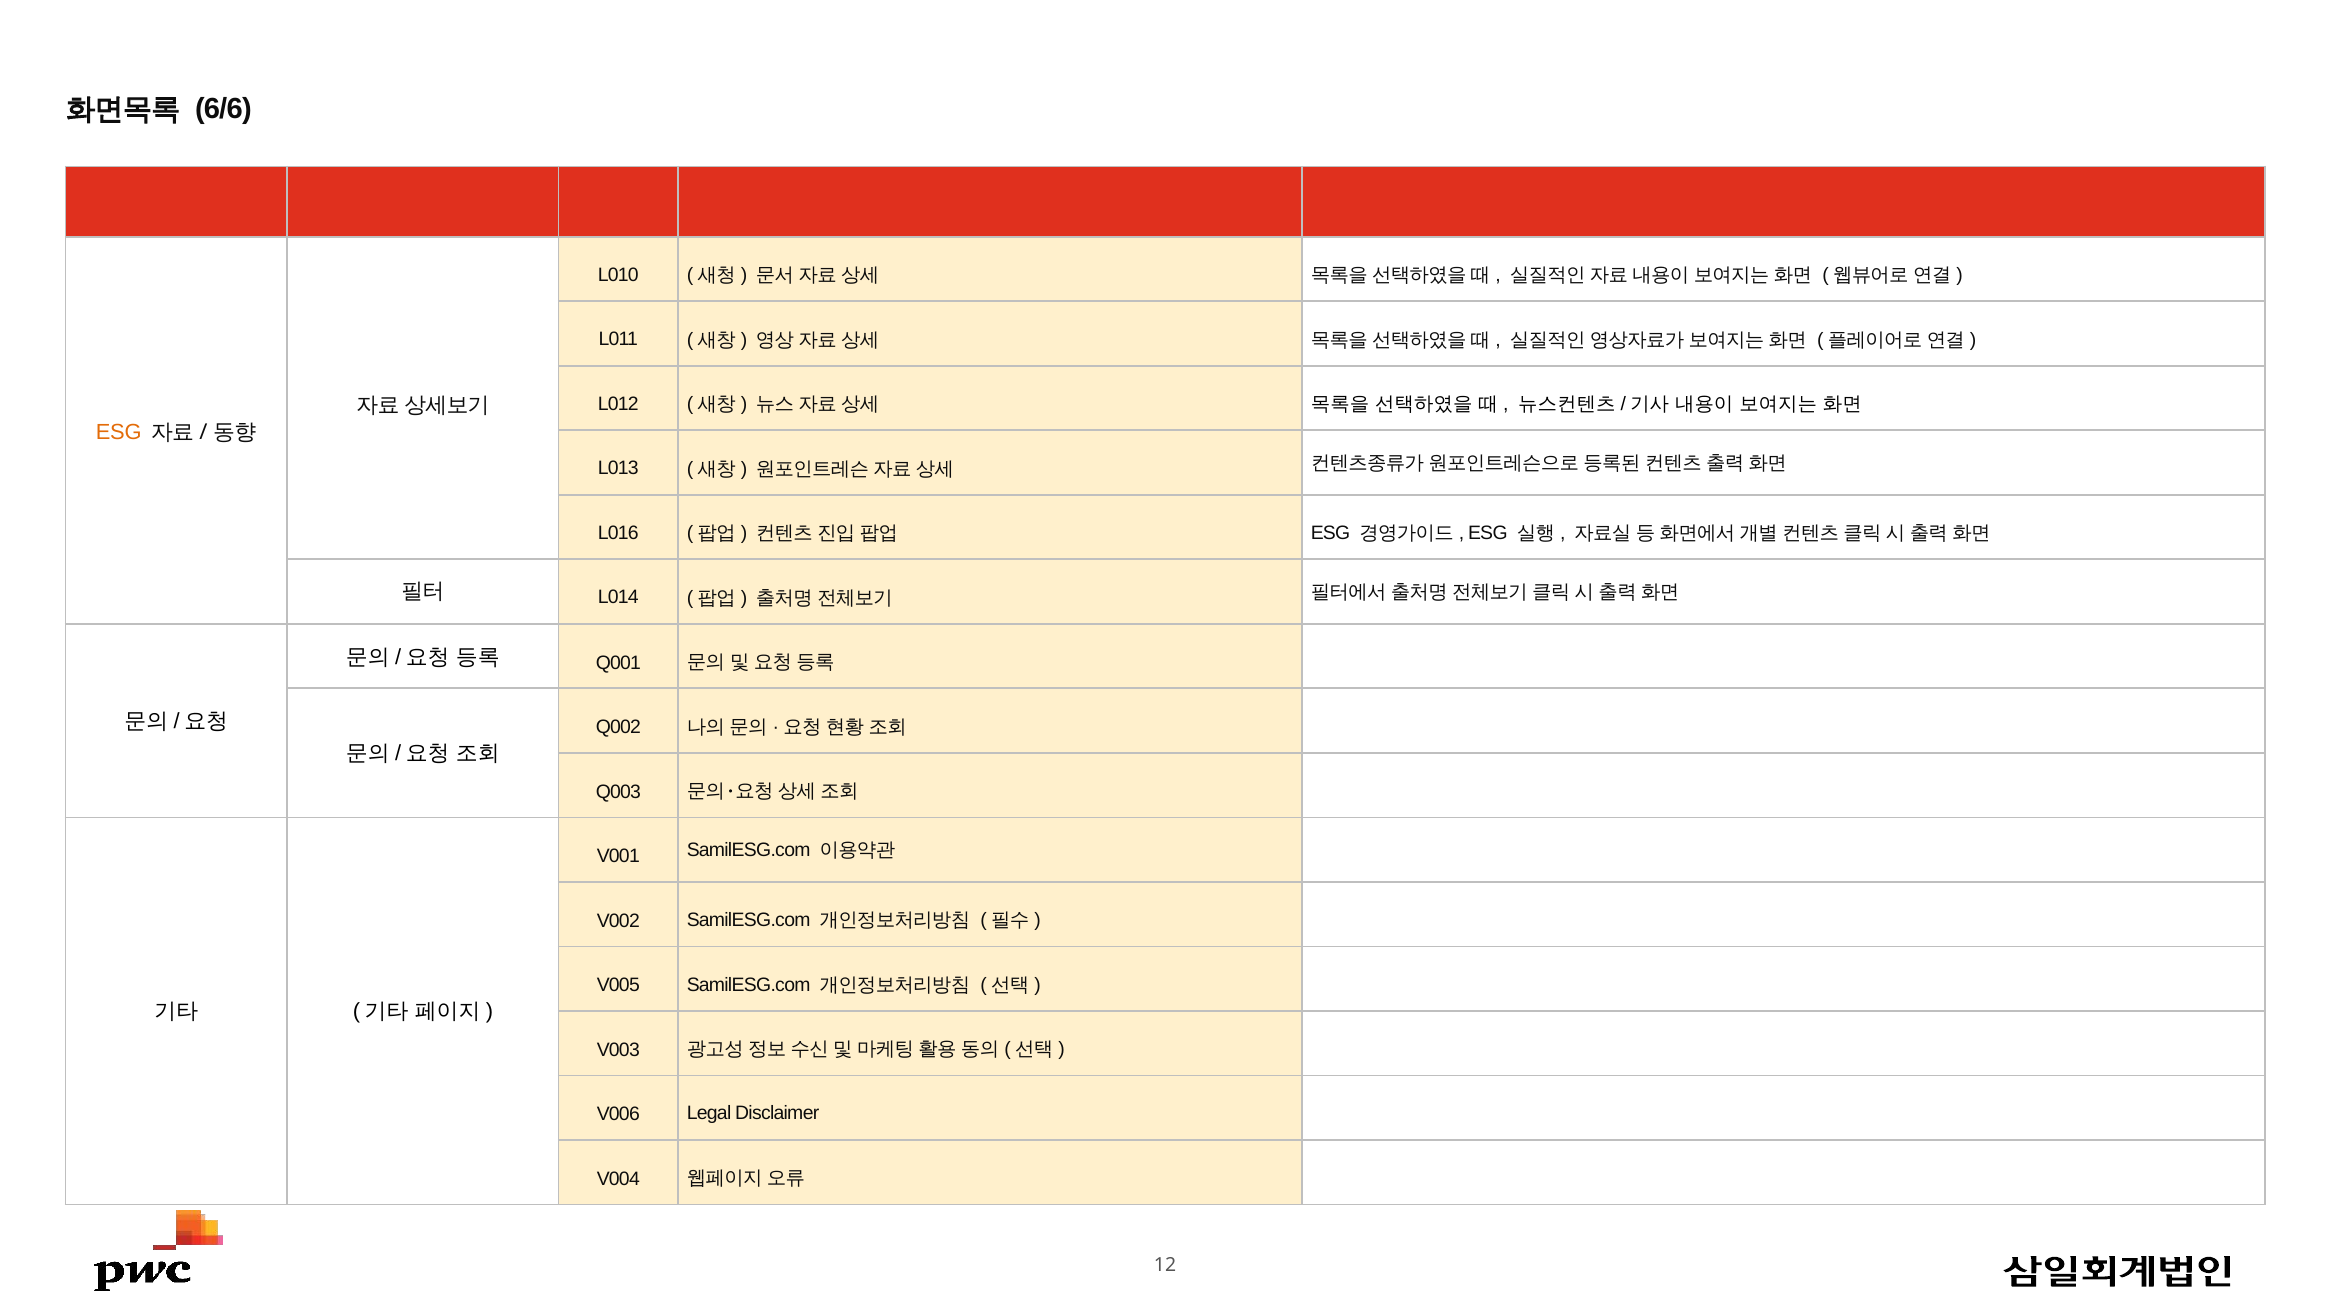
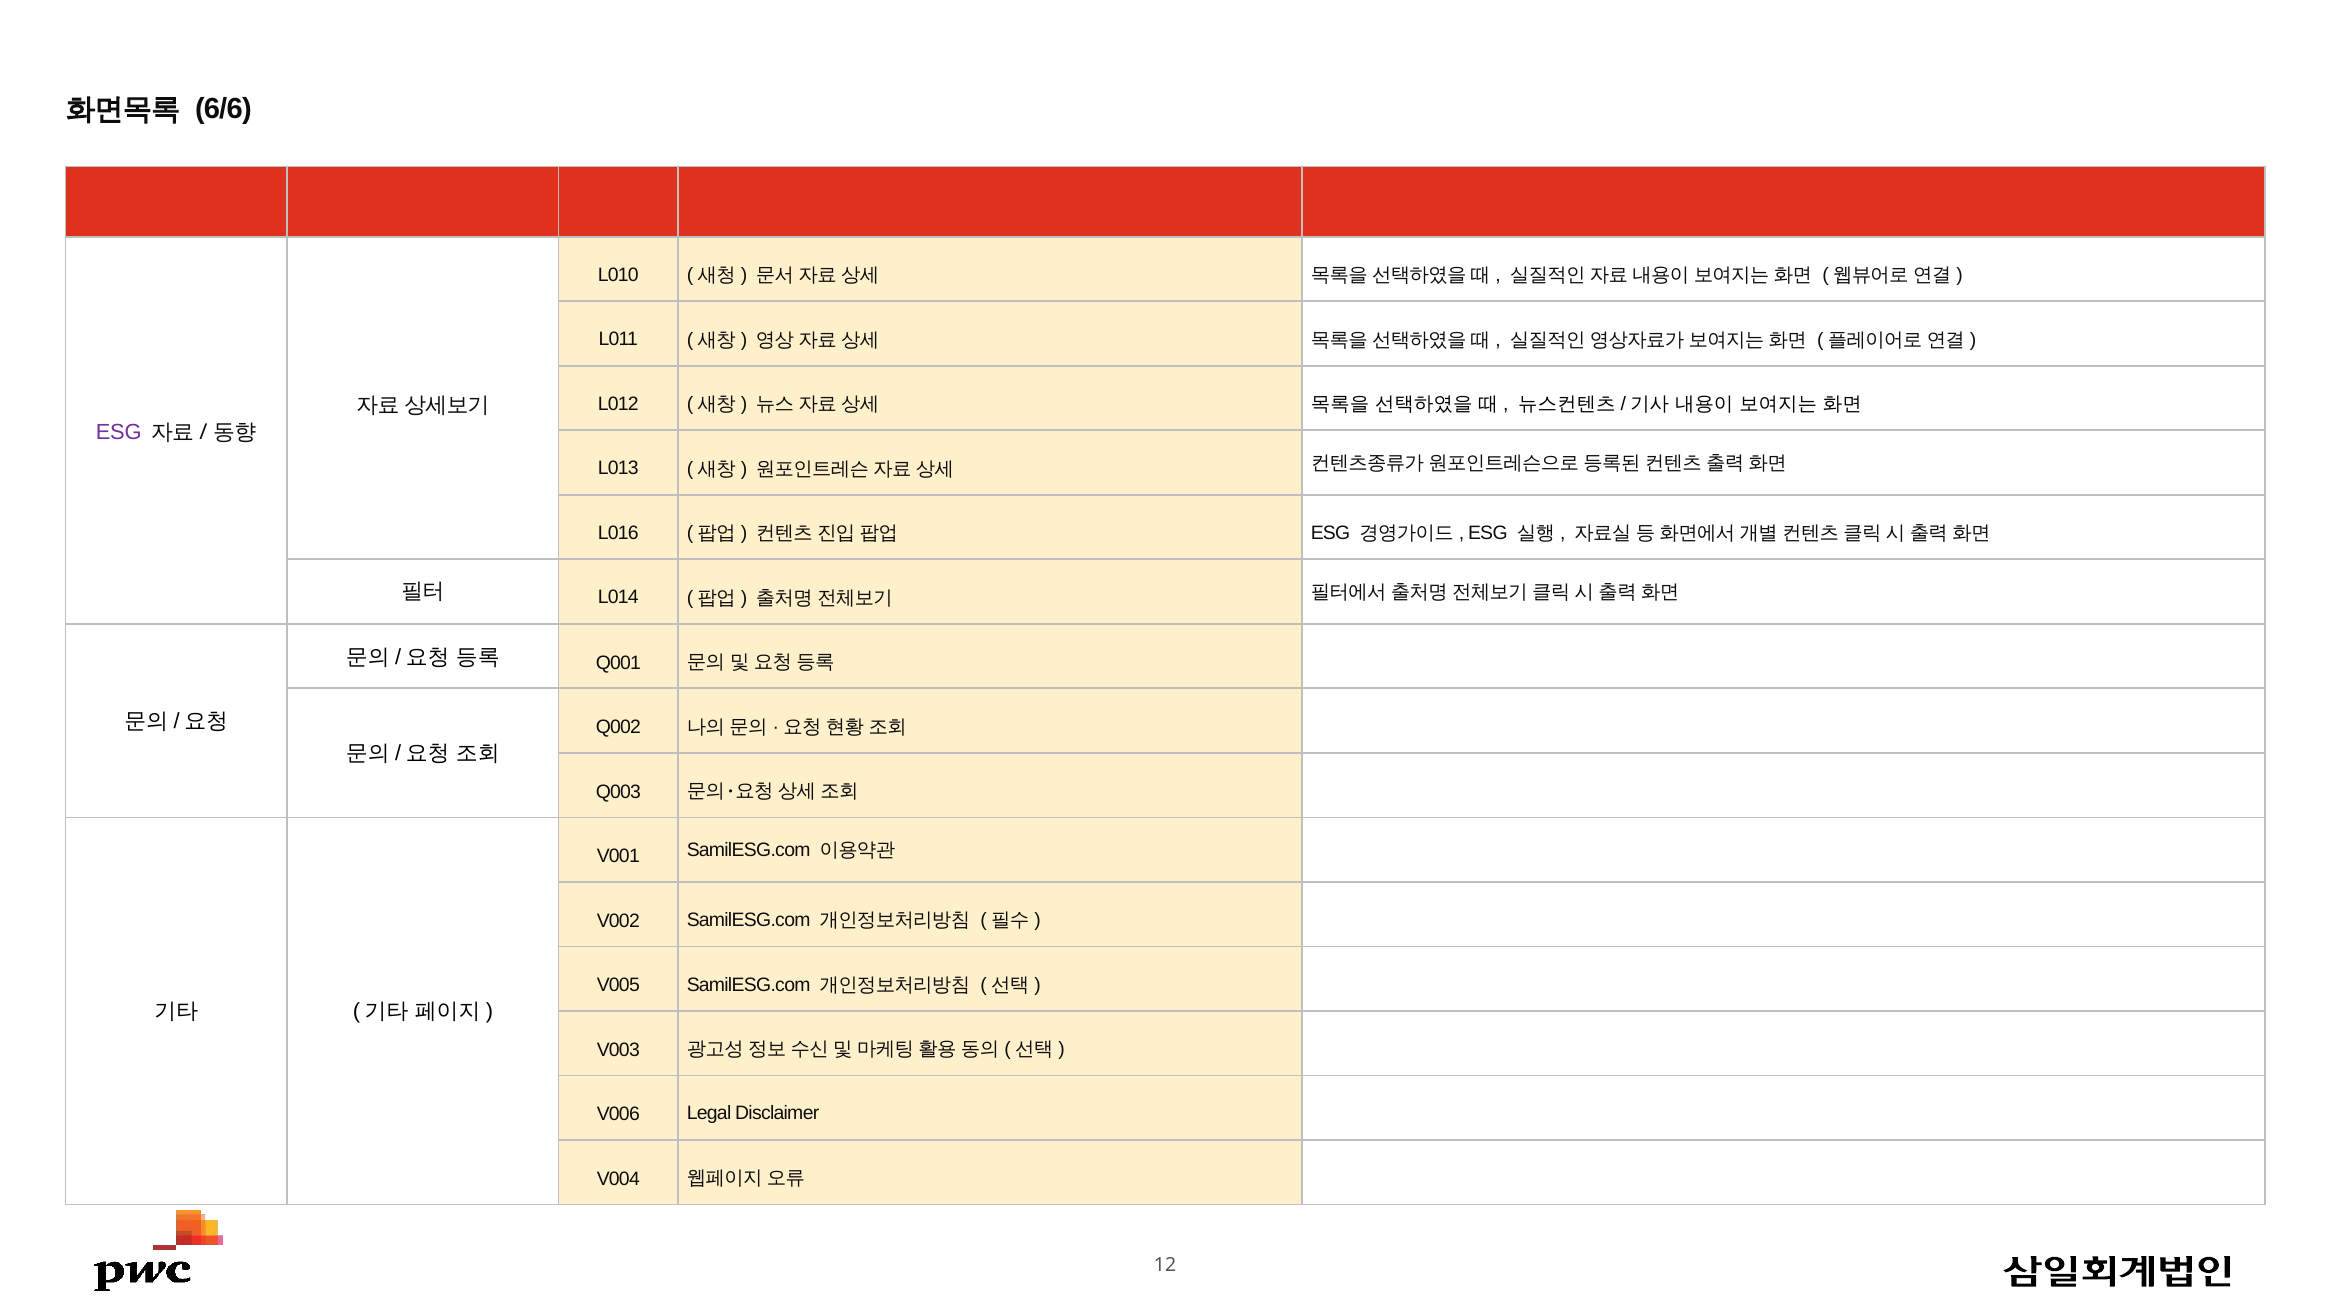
ESG at (119, 432) colour: orange -> purple
